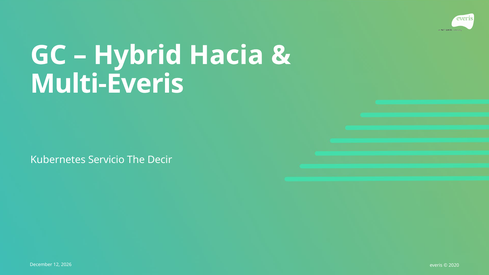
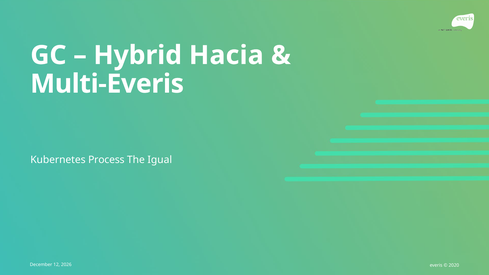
Servicio: Servicio -> Process
Decir: Decir -> Igual
